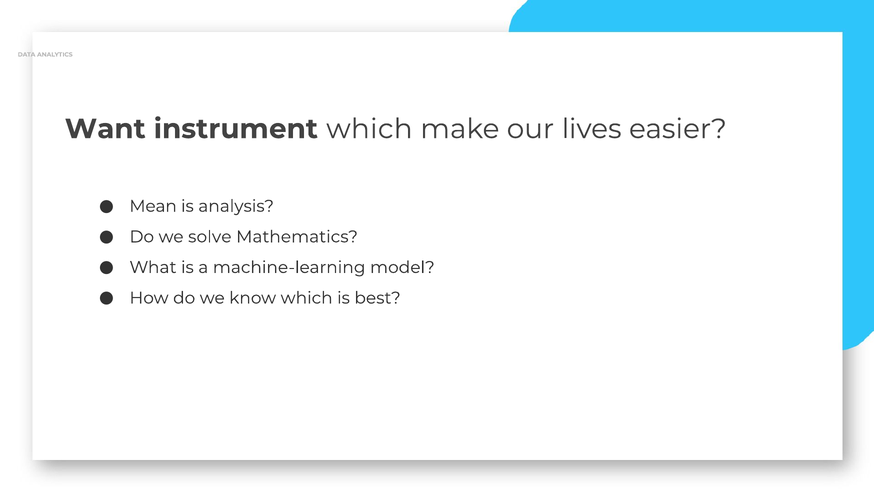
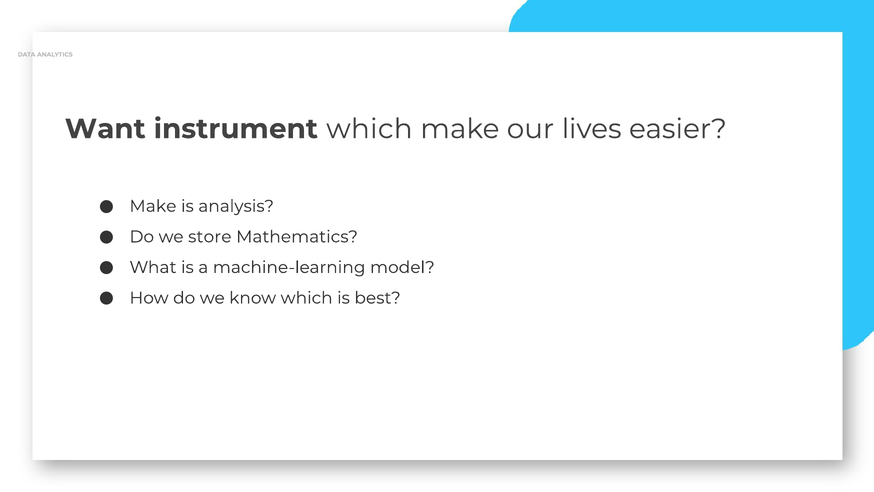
Mean at (153, 206): Mean -> Make
solve: solve -> store
